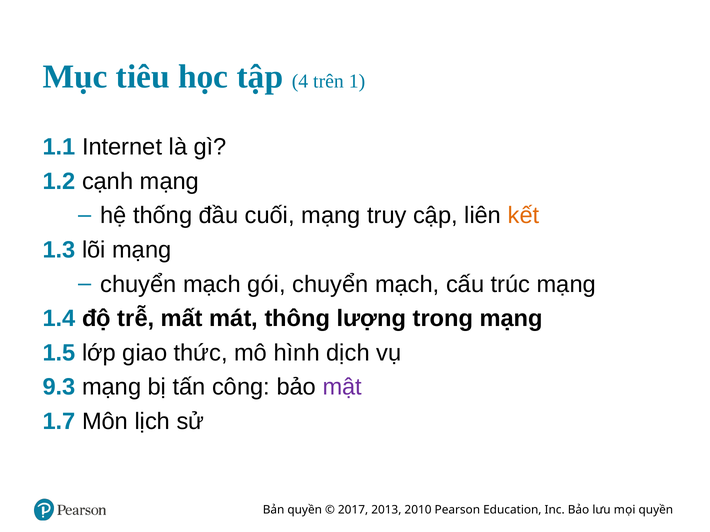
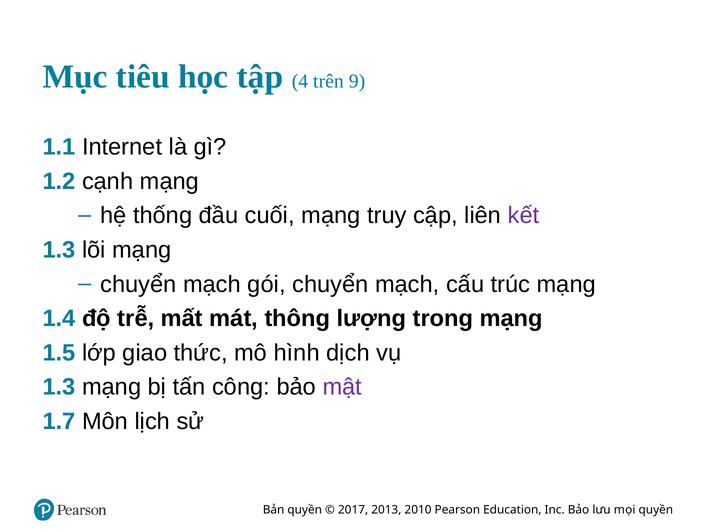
1: 1 -> 9
kết colour: orange -> purple
9.3 at (59, 387): 9.3 -> 1.3
